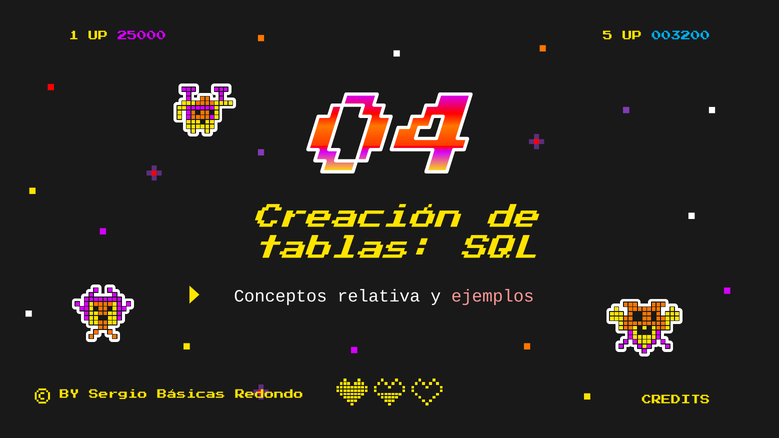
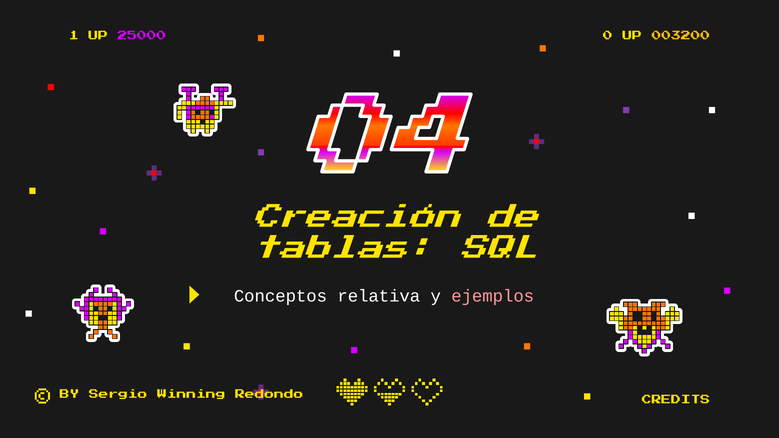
5: 5 -> 0
003200 colour: light blue -> yellow
Básicas: Básicas -> Winning
